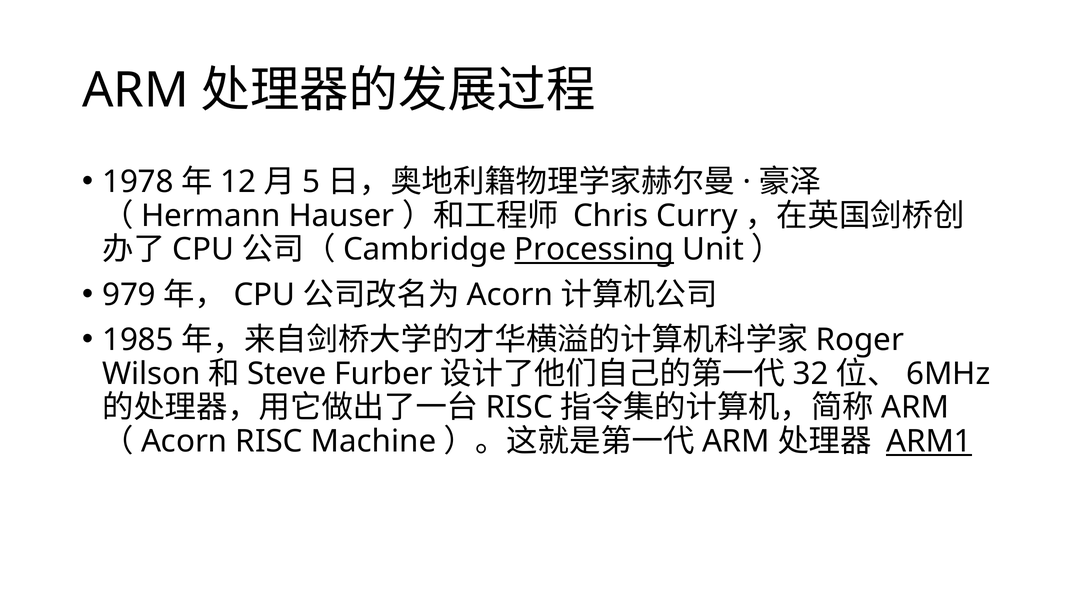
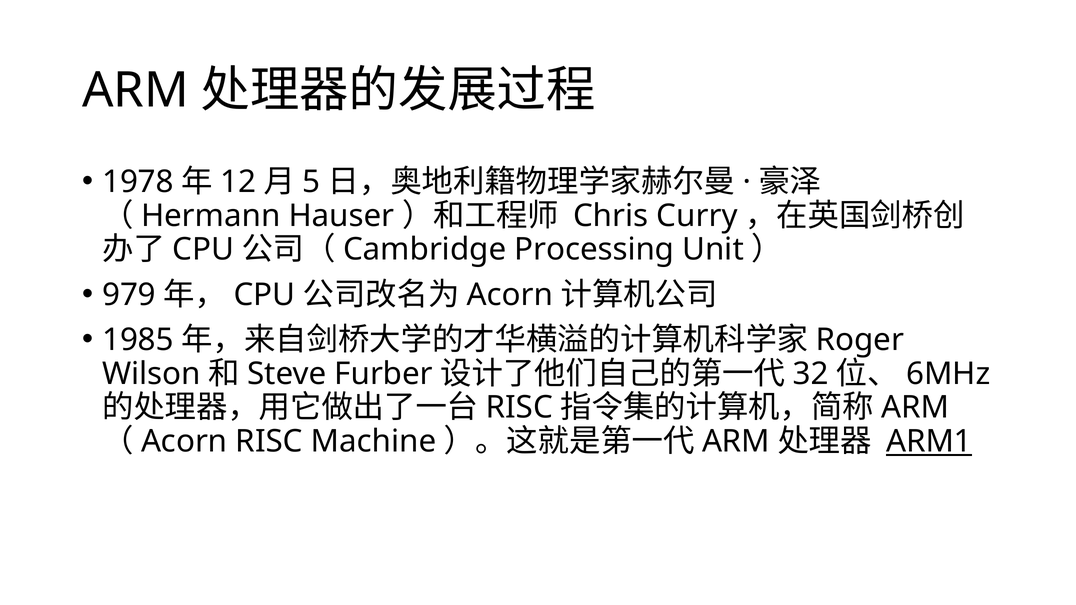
Processing underline: present -> none
